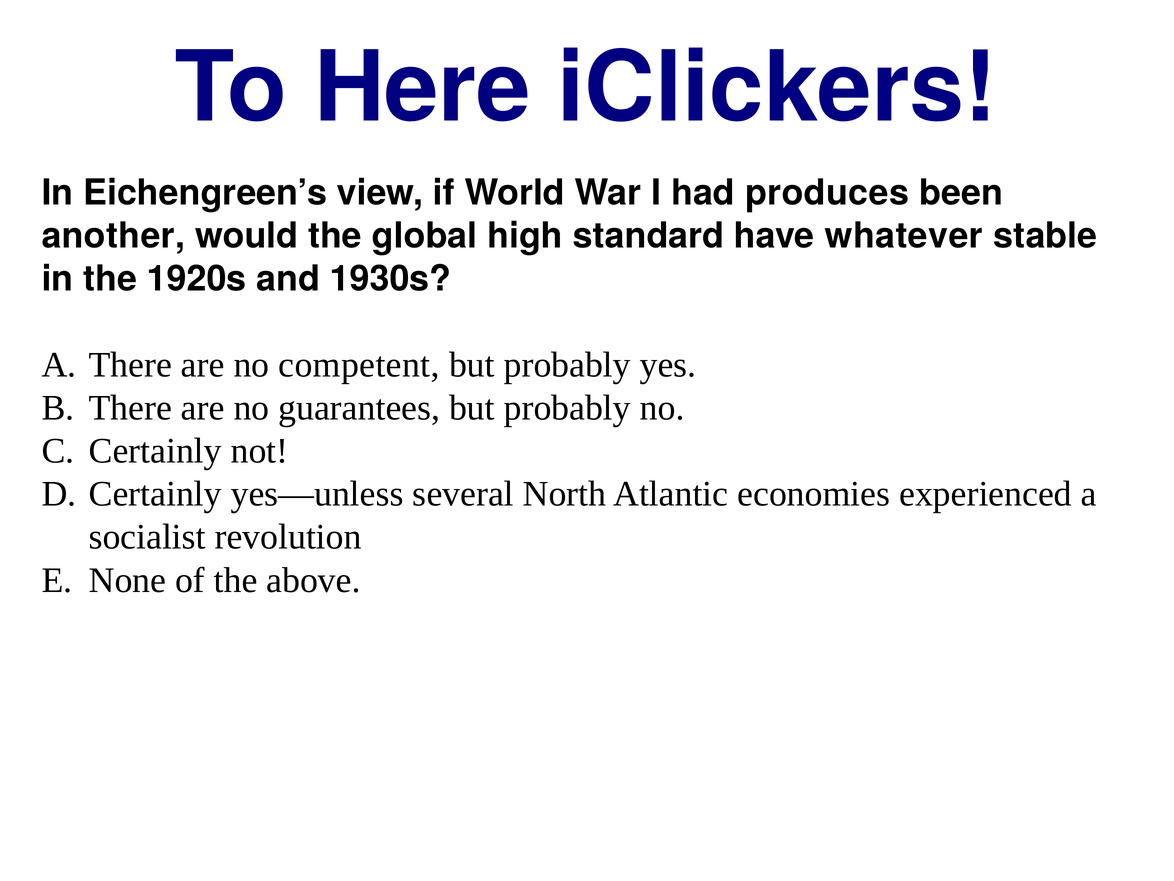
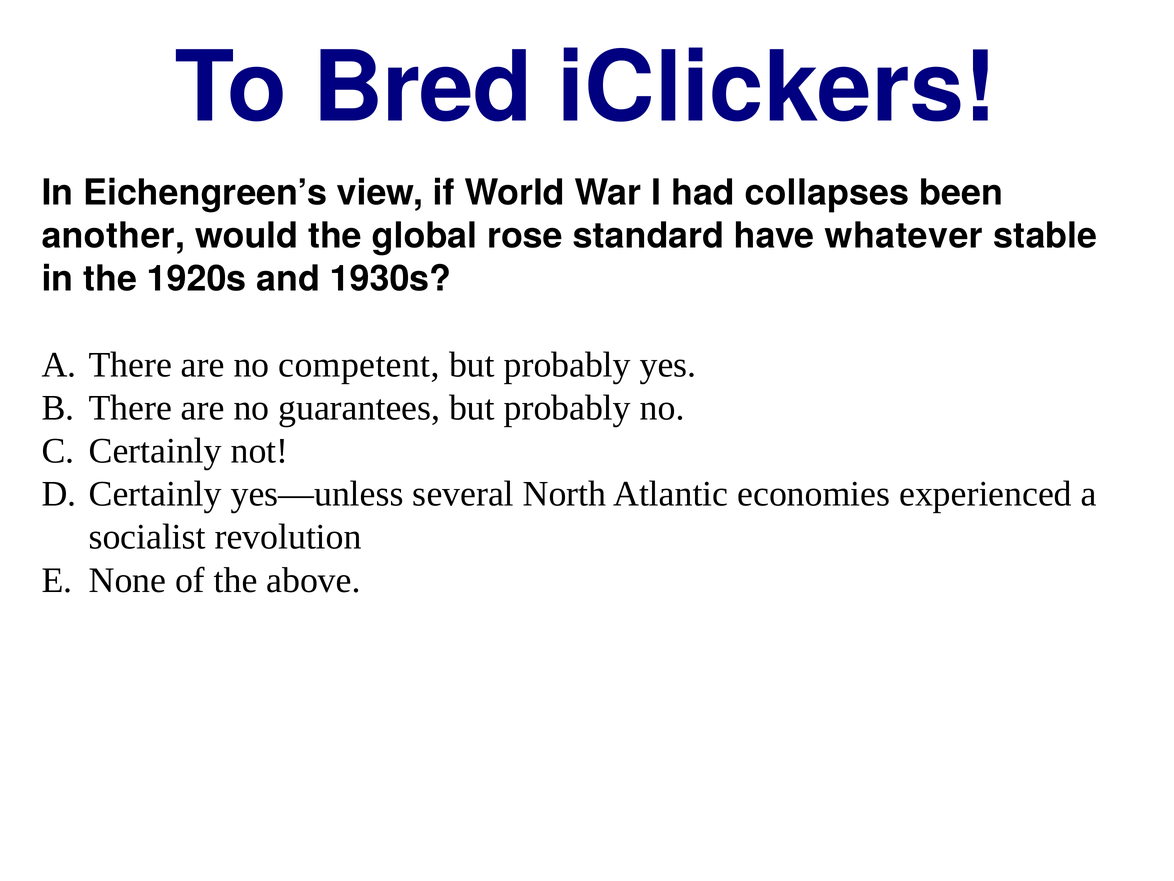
Here: Here -> Bred
produces: produces -> collapses
high: high -> rose
